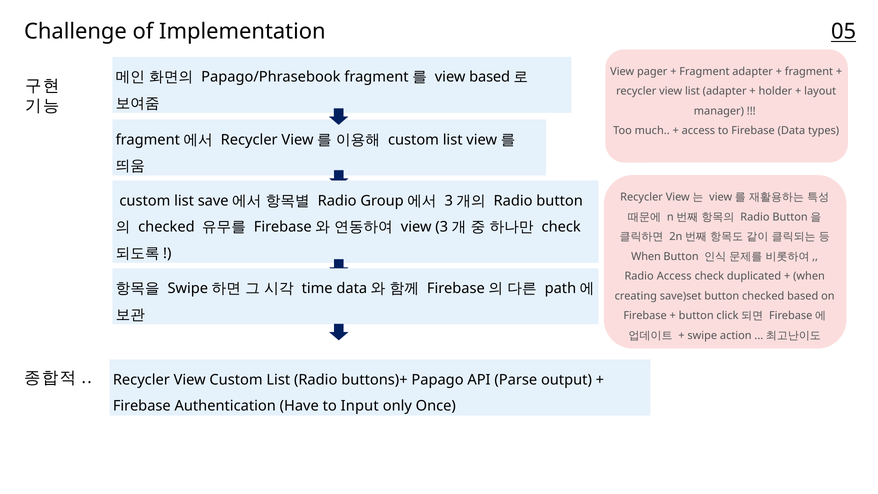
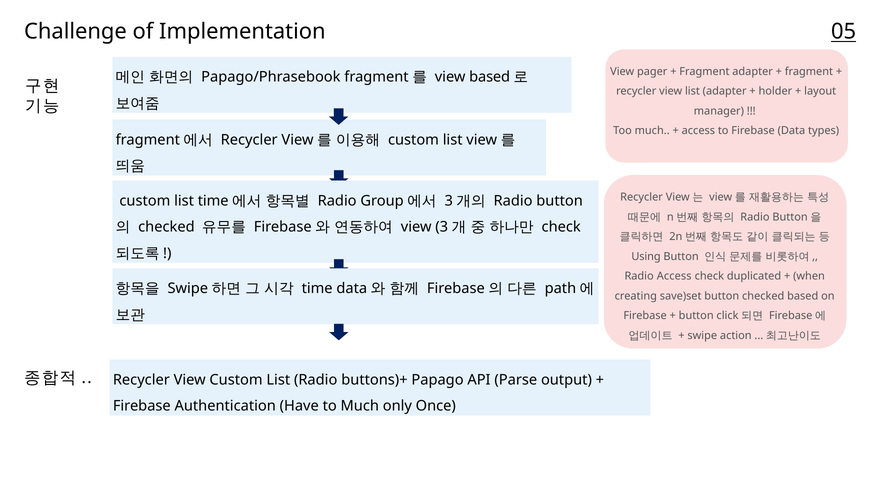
list save: save -> time
When at (646, 256): When -> Using
to Input: Input -> Much
